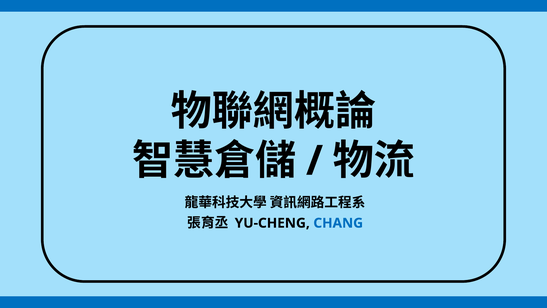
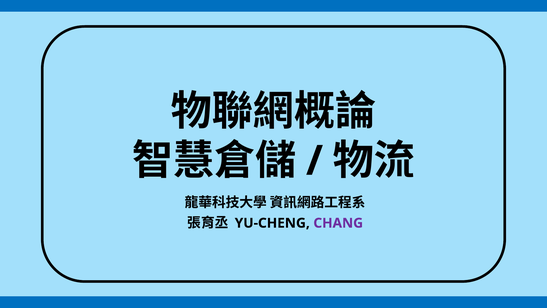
CHANG colour: blue -> purple
